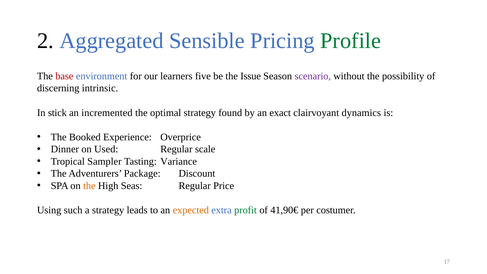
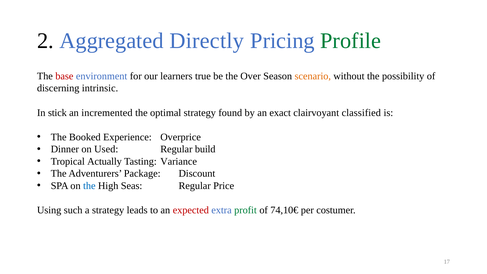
Sensible: Sensible -> Directly
five: five -> true
Issue: Issue -> Over
scenario colour: purple -> orange
dynamics: dynamics -> classified
scale: scale -> build
Sampler: Sampler -> Actually
the at (89, 186) colour: orange -> blue
expected colour: orange -> red
41,90€: 41,90€ -> 74,10€
